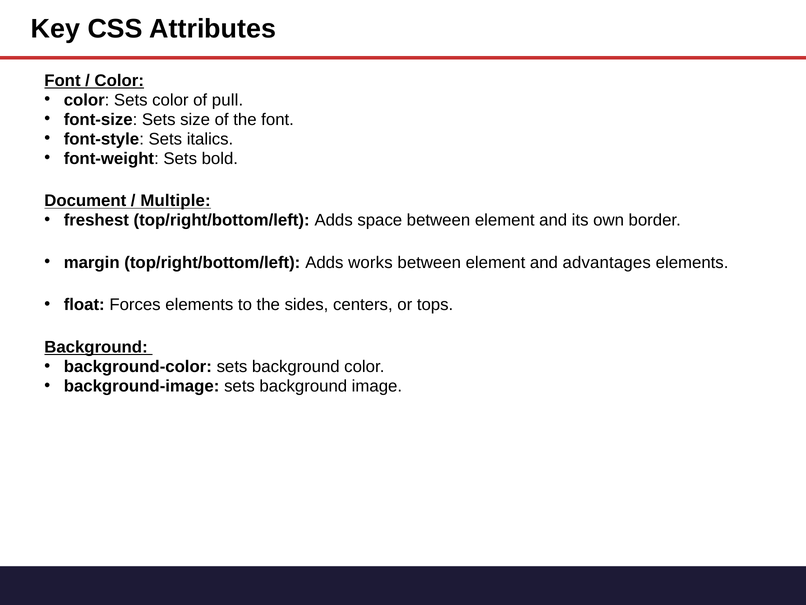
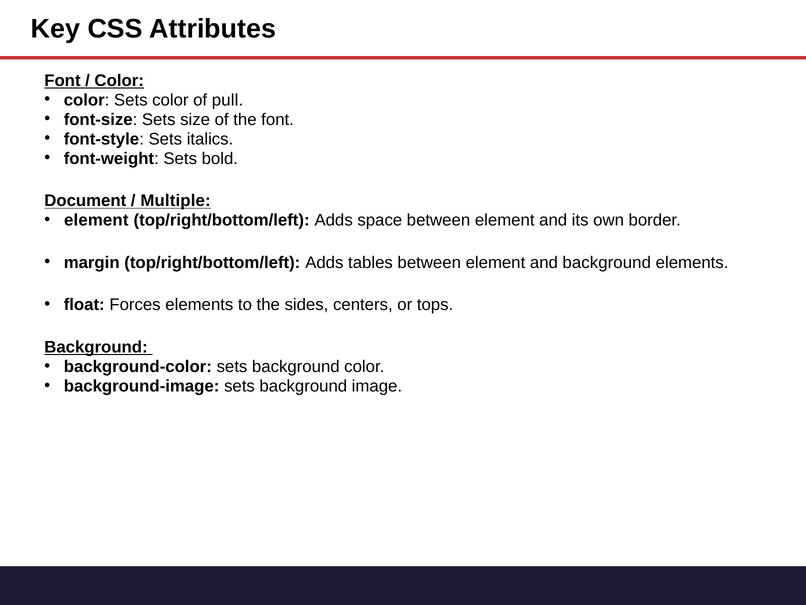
freshest at (96, 220): freshest -> element
works: works -> tables
and advantages: advantages -> background
